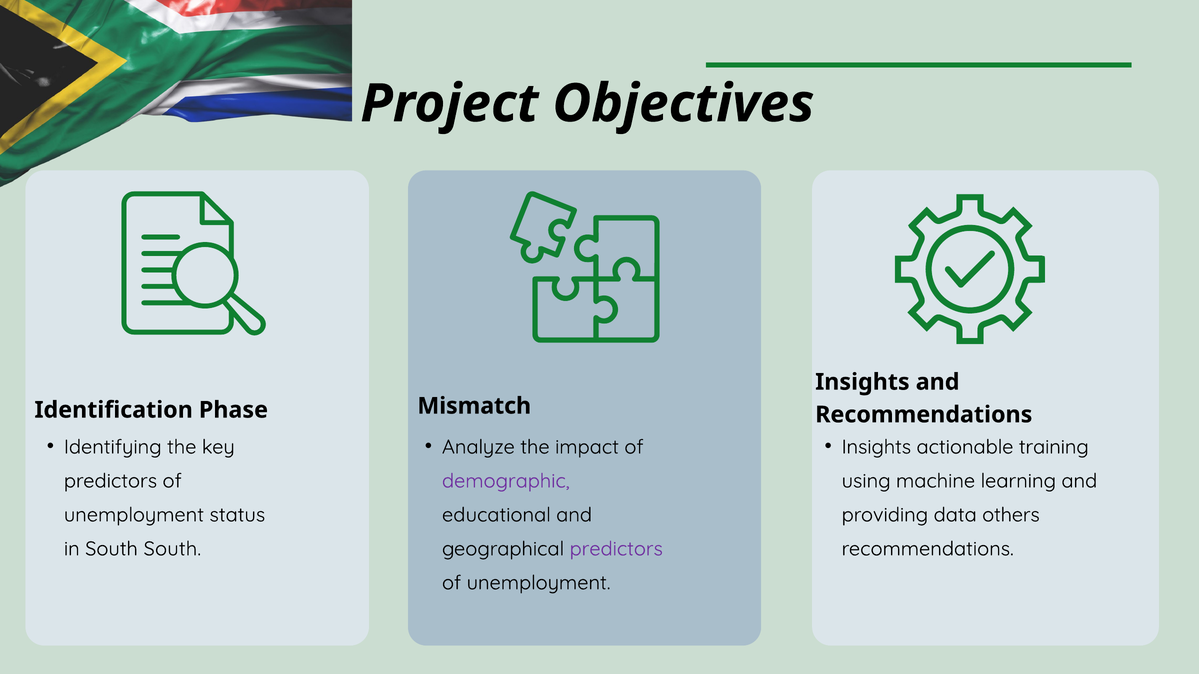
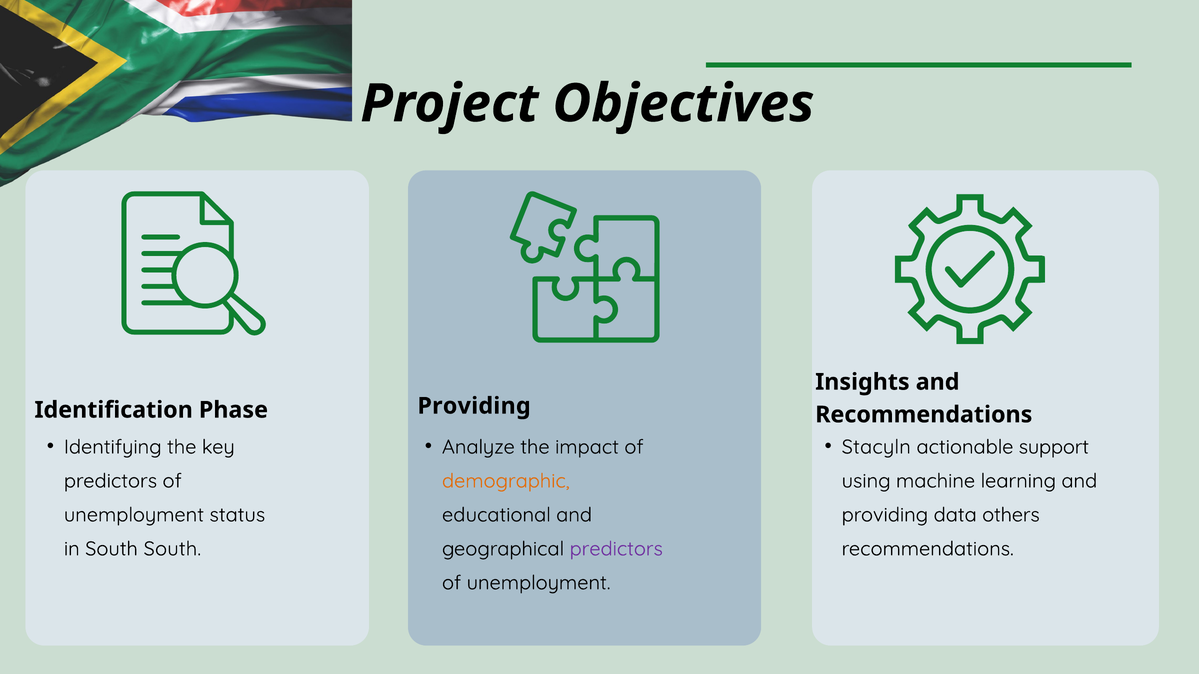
Mismatch at (474, 406): Mismatch -> Providing
Insights at (876, 447): Insights -> Stacyln
training: training -> support
demographic colour: purple -> orange
